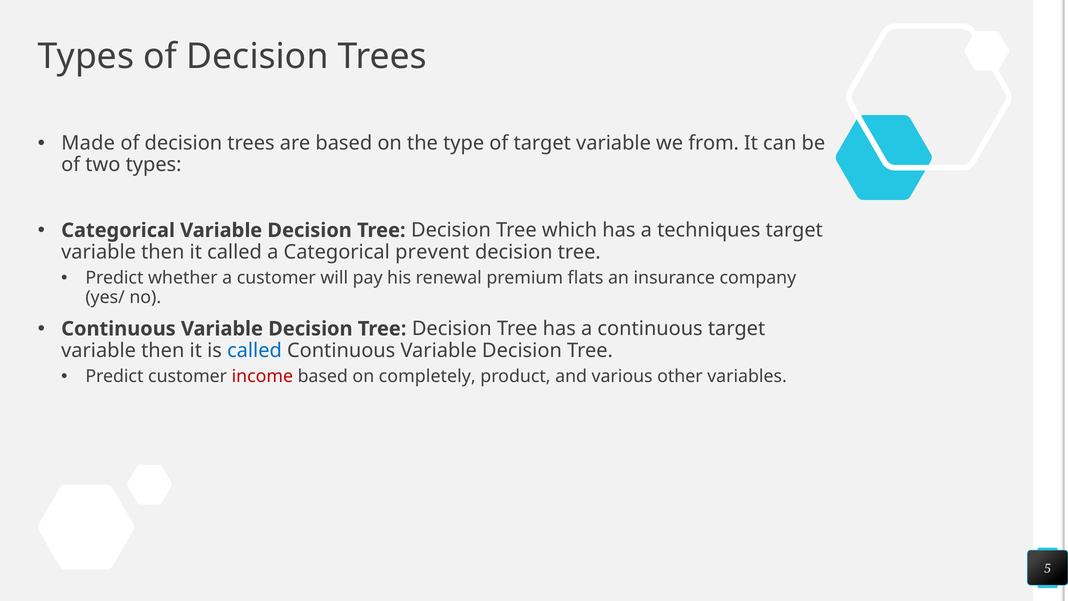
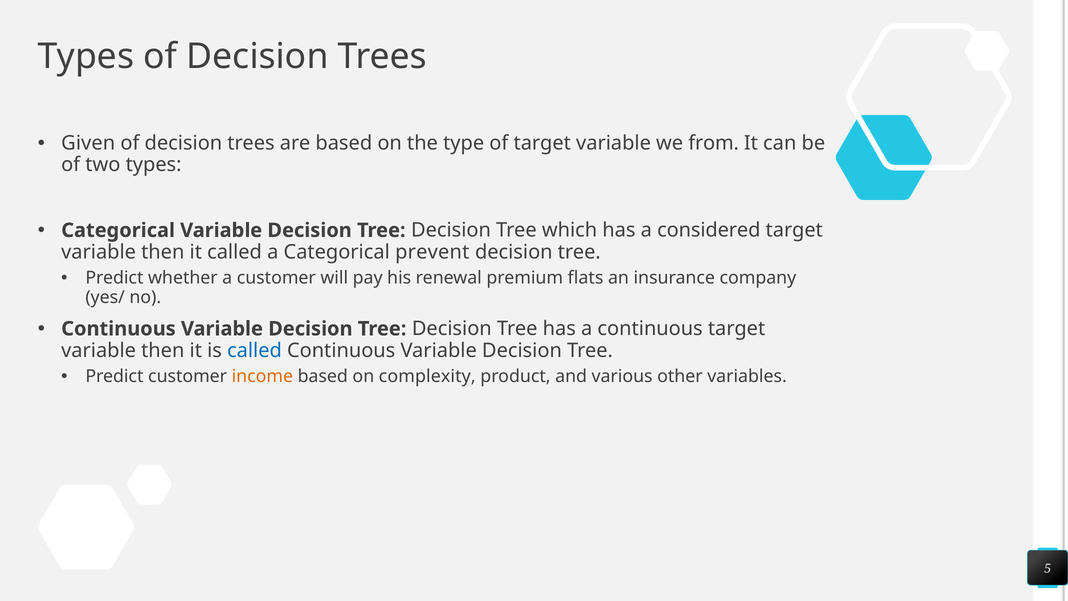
Made: Made -> Given
techniques: techniques -> considered
income colour: red -> orange
completely: completely -> complexity
